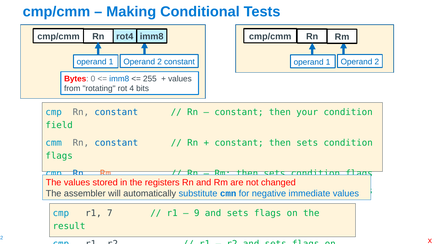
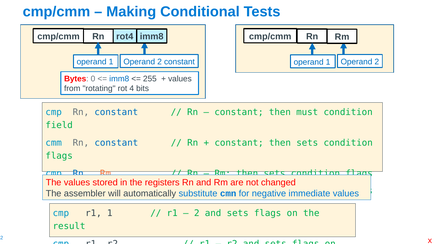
your: your -> must
r1 7: 7 -> 1
9 at (197, 213): 9 -> 2
